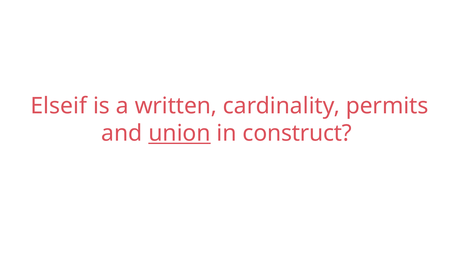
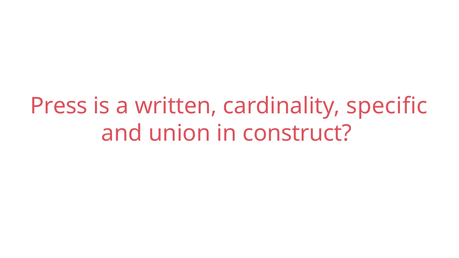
Elseif: Elseif -> Press
permits: permits -> specific
union underline: present -> none
